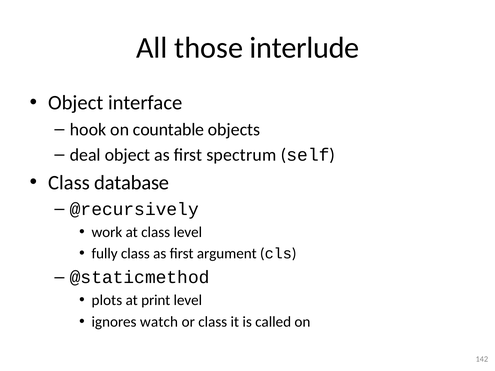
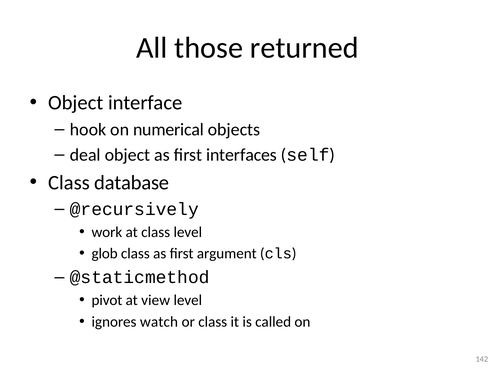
interlude: interlude -> returned
countable: countable -> numerical
spectrum: spectrum -> interfaces
fully: fully -> glob
plots: plots -> pivot
print: print -> view
